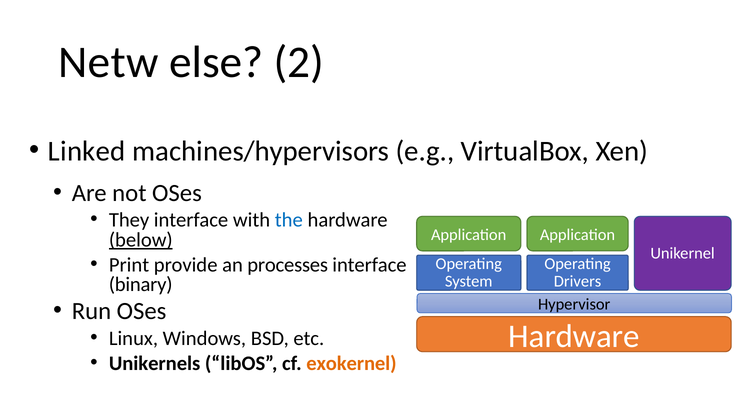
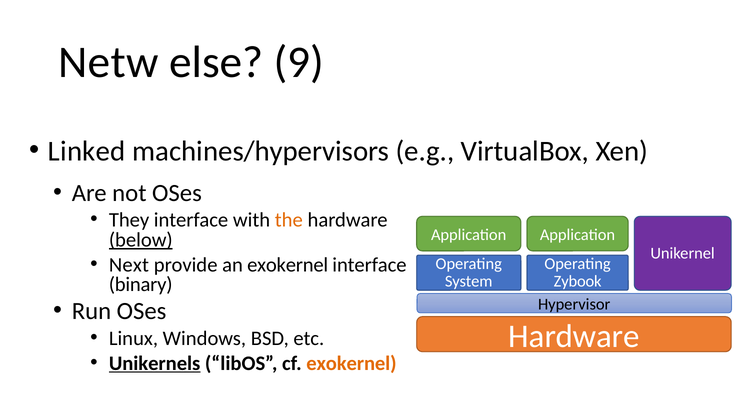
2: 2 -> 9
the colour: blue -> orange
Print: Print -> Next
an processes: processes -> exokernel
Drivers: Drivers -> Zybook
Unikernels underline: none -> present
